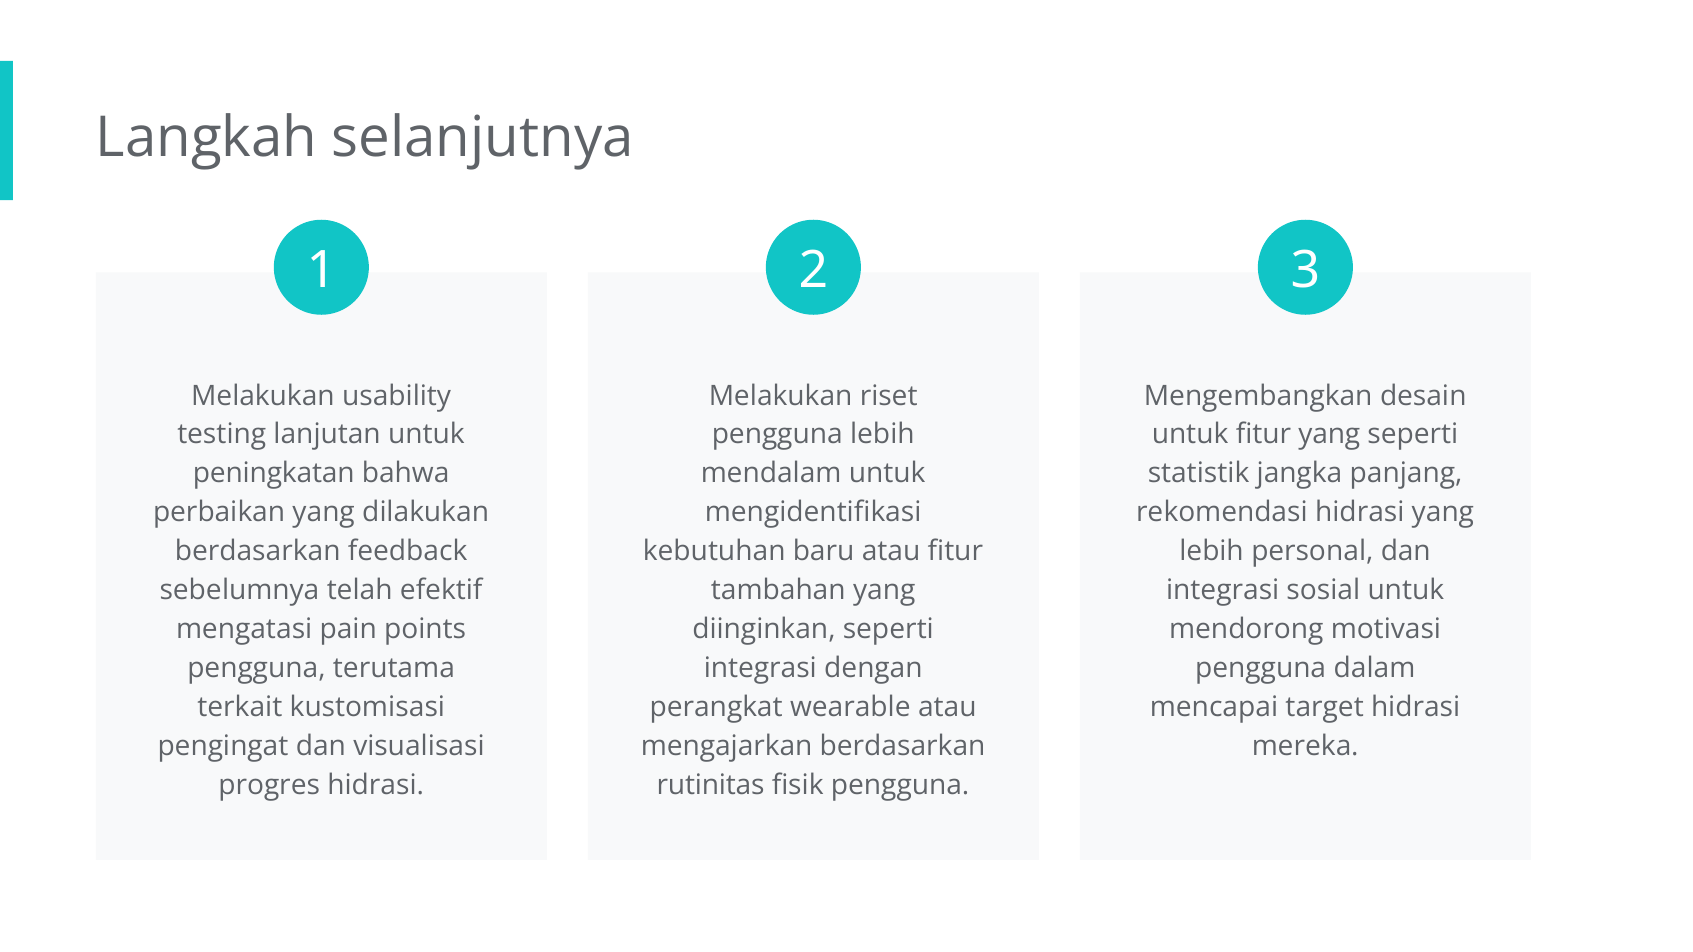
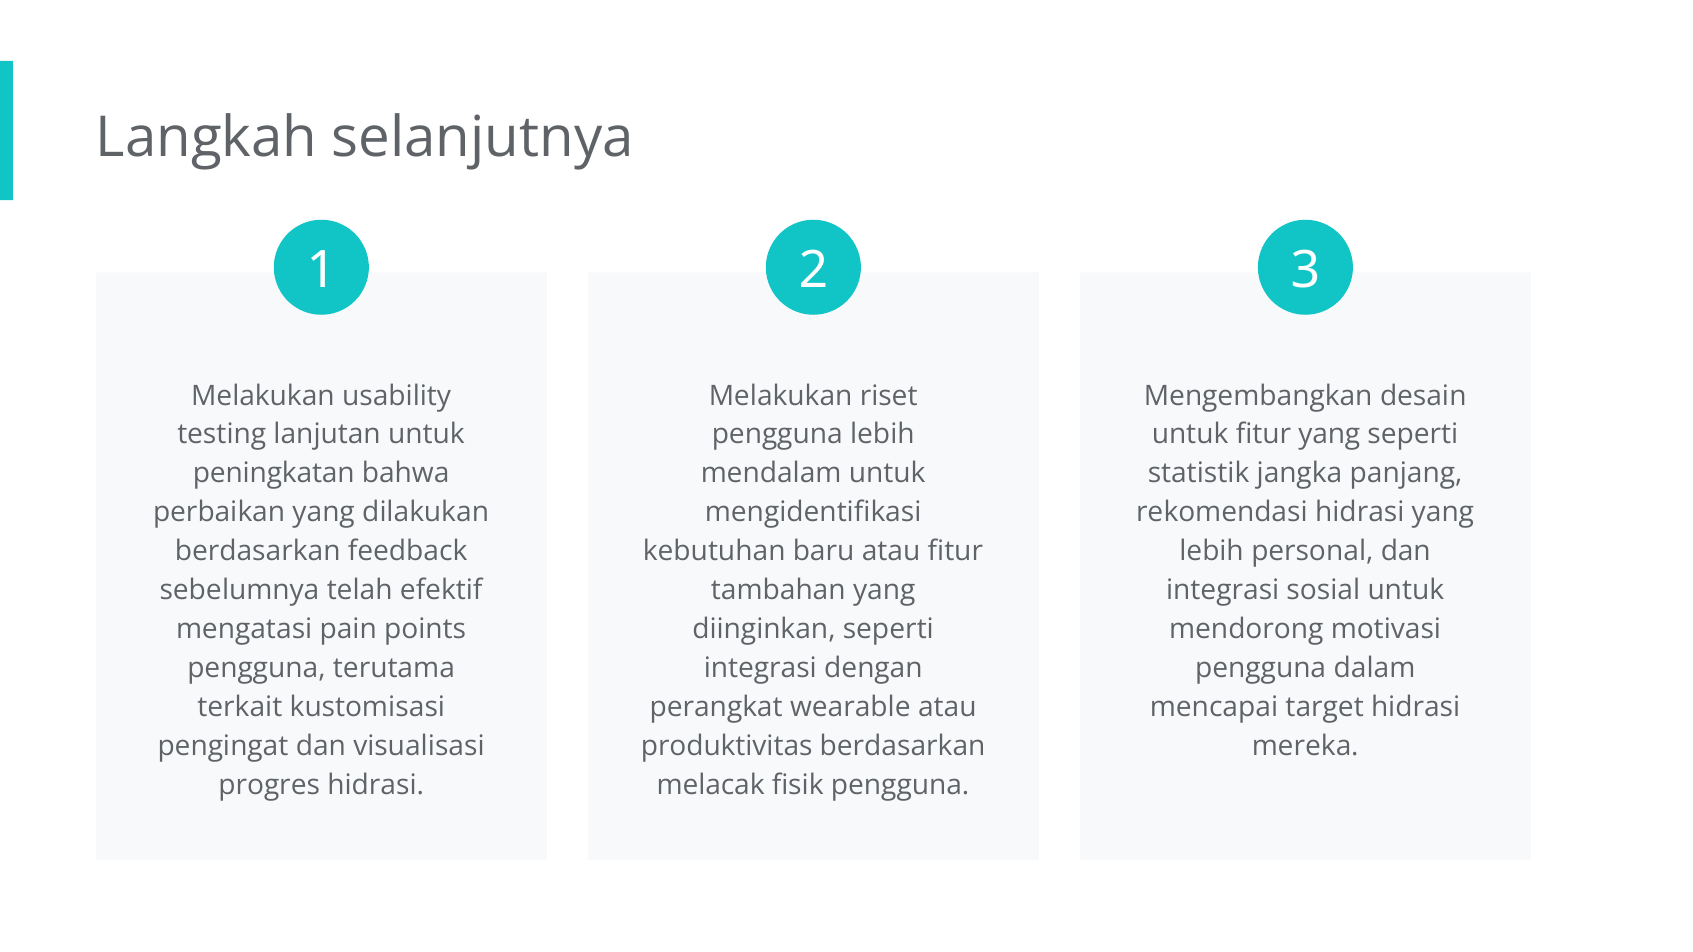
mengajarkan: mengajarkan -> produktivitas
rutinitas: rutinitas -> melacak
